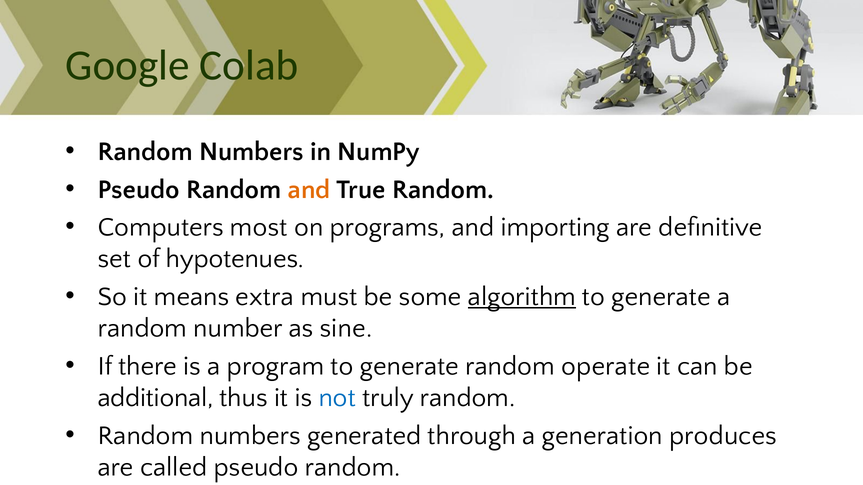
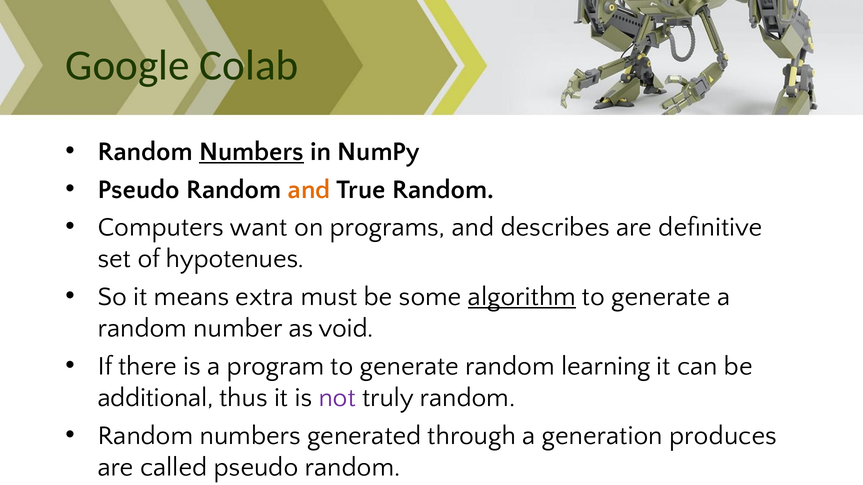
Numbers at (251, 152) underline: none -> present
most: most -> want
importing: importing -> describes
sine: sine -> void
operate: operate -> learning
not colour: blue -> purple
